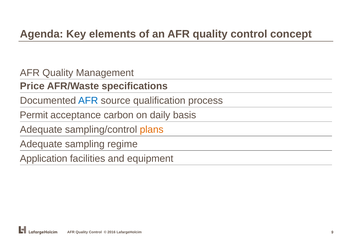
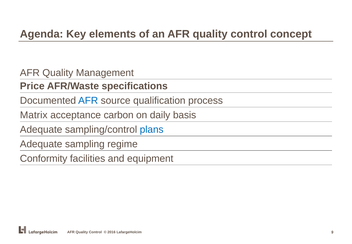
Permit: Permit -> Matrix
plans colour: orange -> blue
Application: Application -> Conformity
